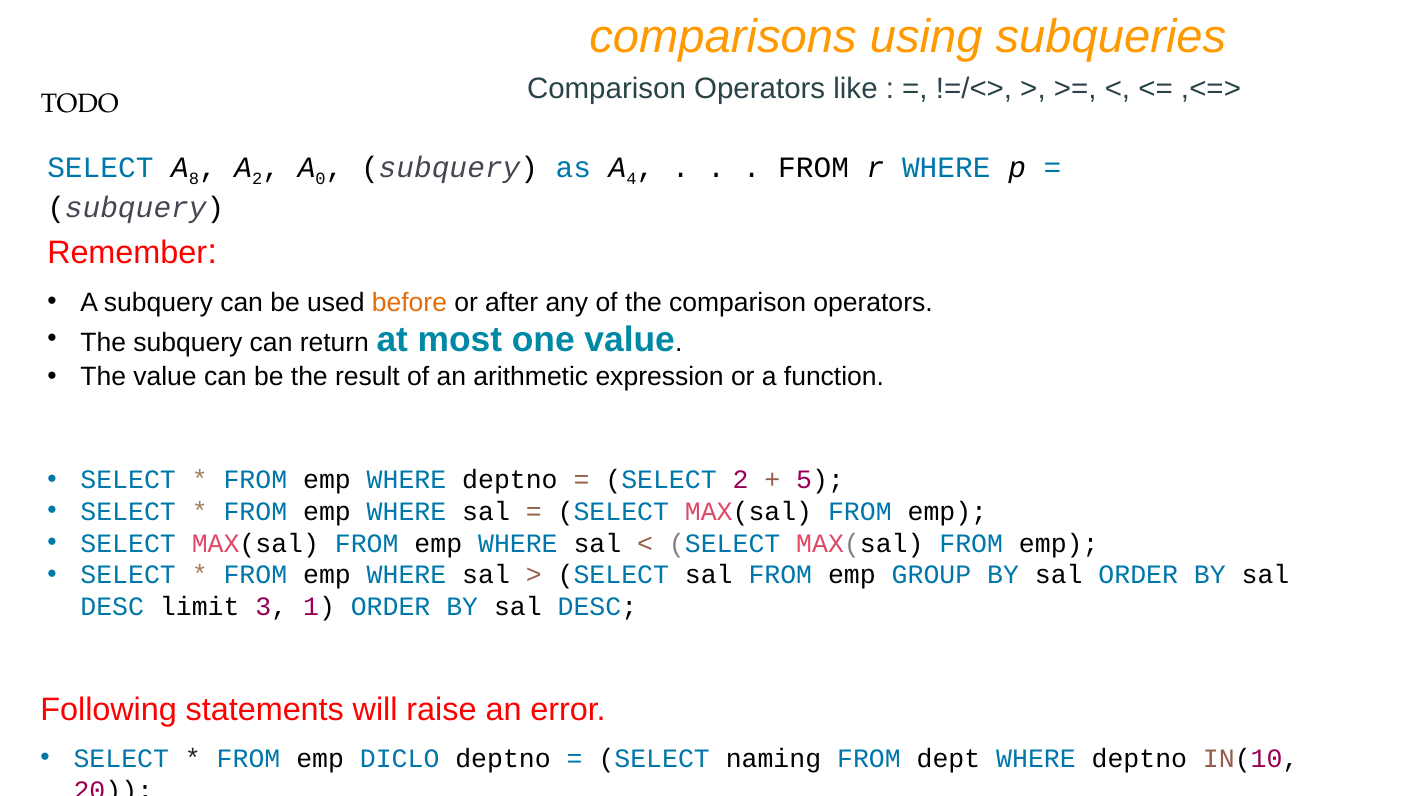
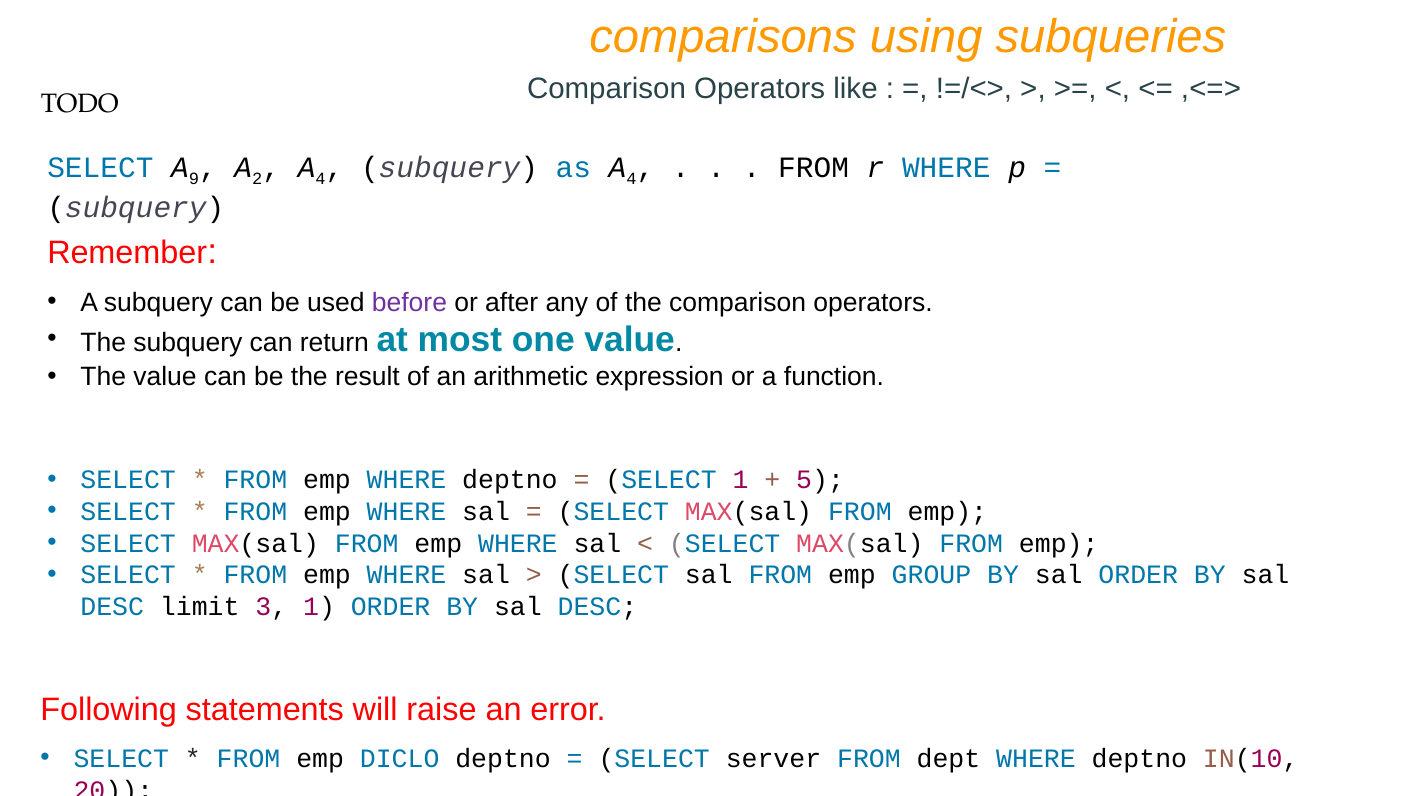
8: 8 -> 9
0 at (321, 179): 0 -> 4
before colour: orange -> purple
SELECT 2: 2 -> 1
naming: naming -> server
